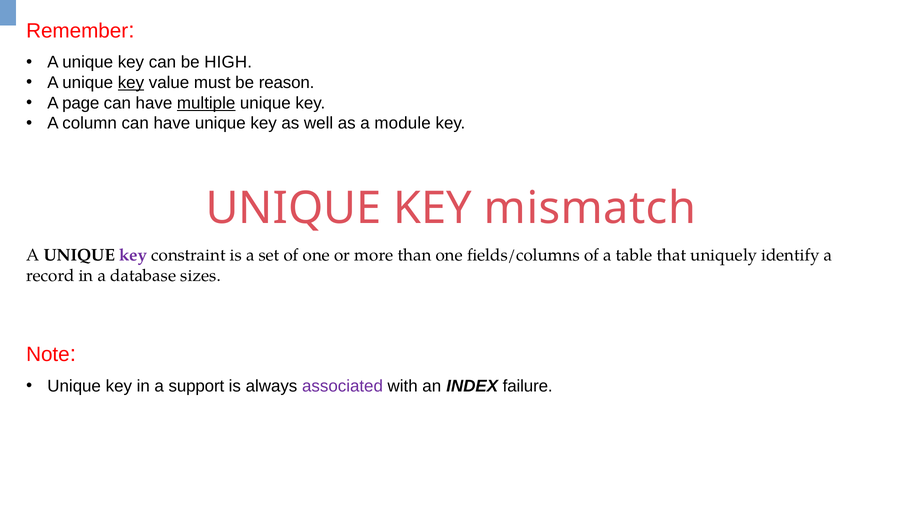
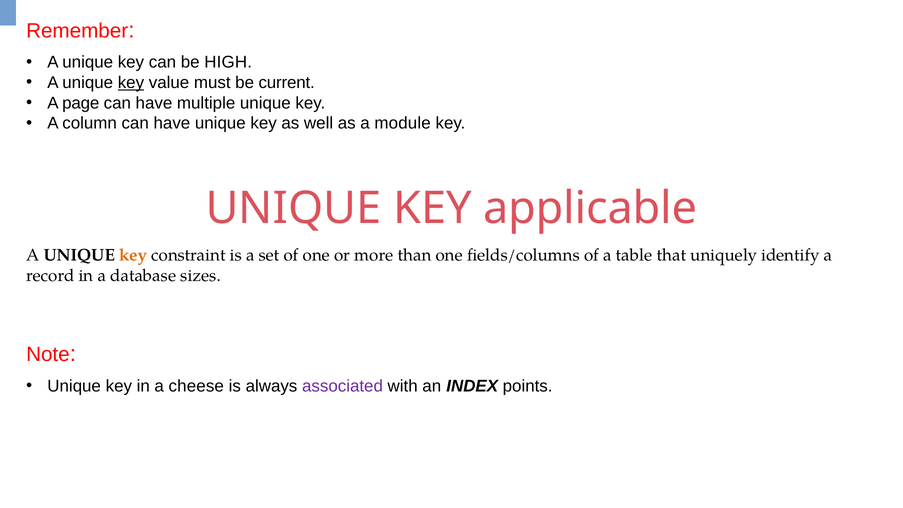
reason: reason -> current
multiple underline: present -> none
mismatch: mismatch -> applicable
key at (133, 255) colour: purple -> orange
support: support -> cheese
failure: failure -> points
